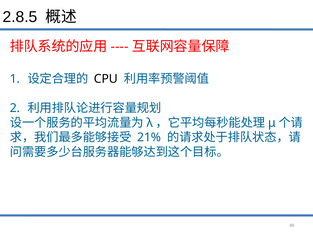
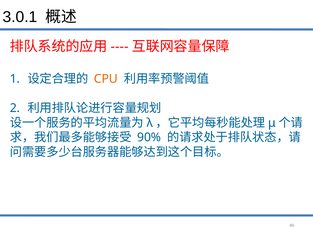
2.8.5: 2.8.5 -> 3.0.1
CPU colour: black -> orange
21%: 21% -> 90%
